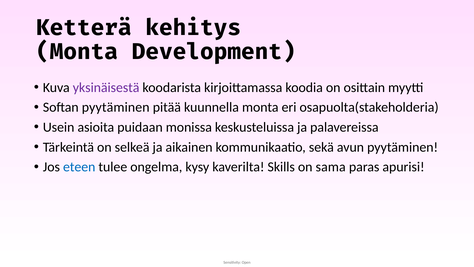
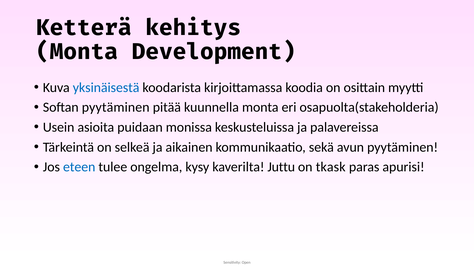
yksinäisestä colour: purple -> blue
Skills: Skills -> Juttu
sama: sama -> tkask
